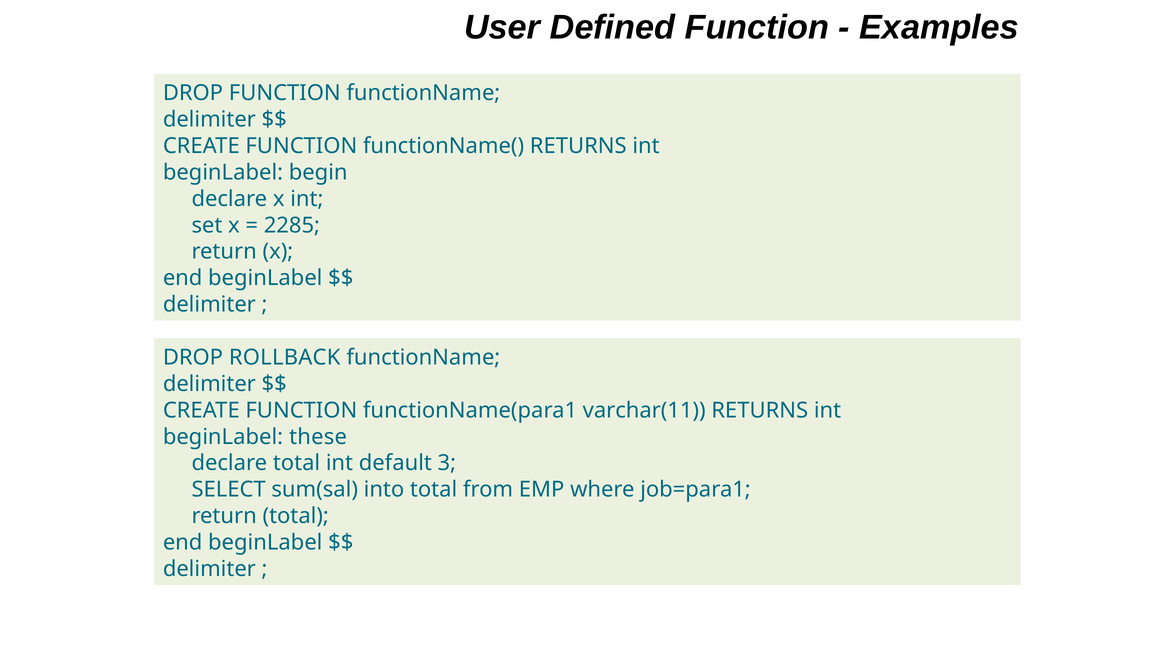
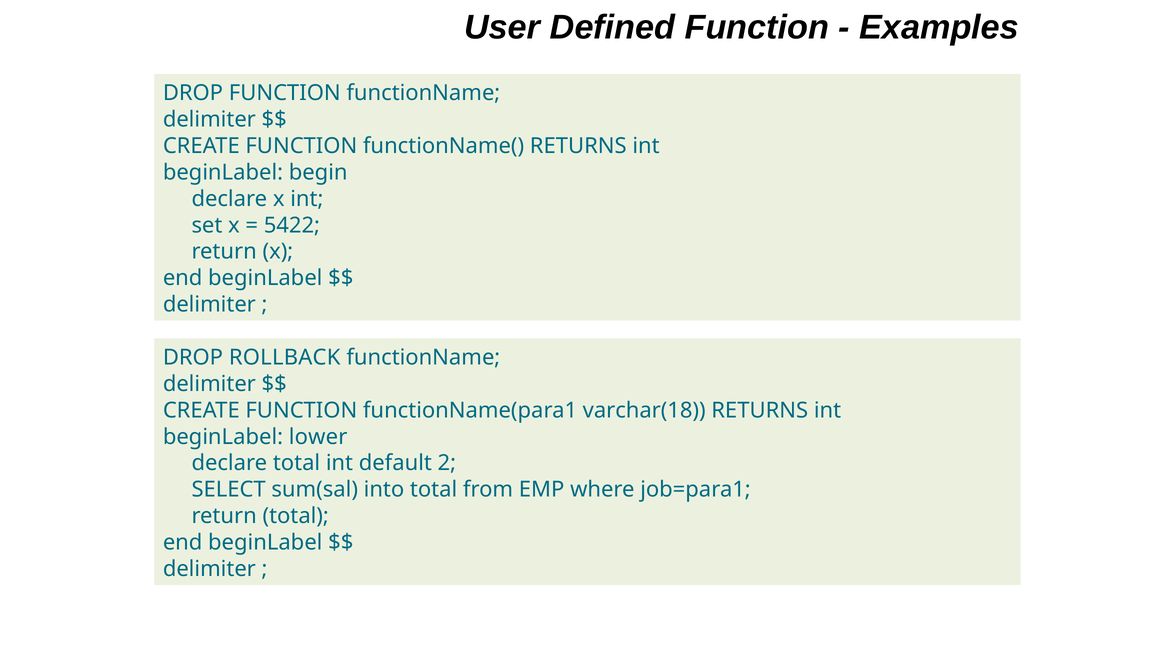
2285: 2285 -> 5422
varchar(11: varchar(11 -> varchar(18
these: these -> lower
3: 3 -> 2
